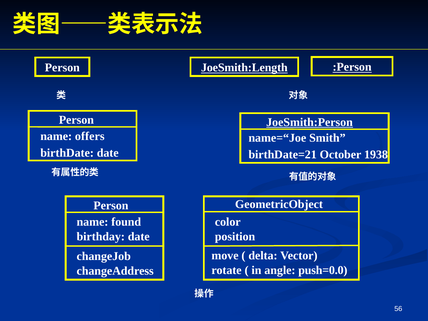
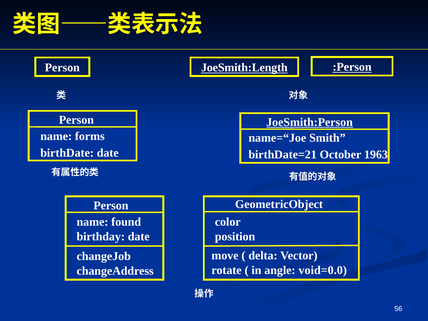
offers: offers -> forms
1938: 1938 -> 1963
push=0.0: push=0.0 -> void=0.0
